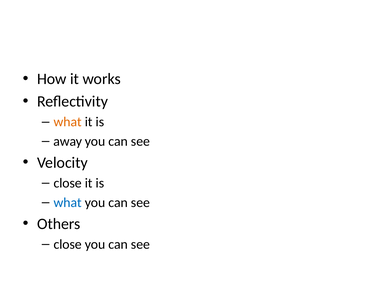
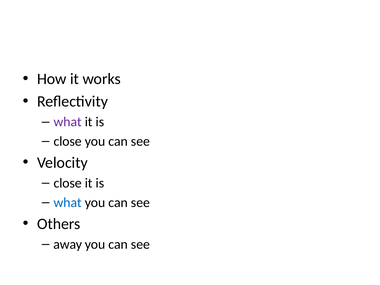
what at (68, 122) colour: orange -> purple
away at (68, 141): away -> close
close at (68, 244): close -> away
